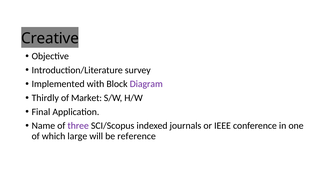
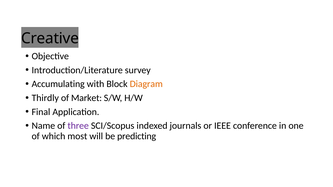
Implemented: Implemented -> Accumulating
Diagram colour: purple -> orange
large: large -> most
reference: reference -> predicting
